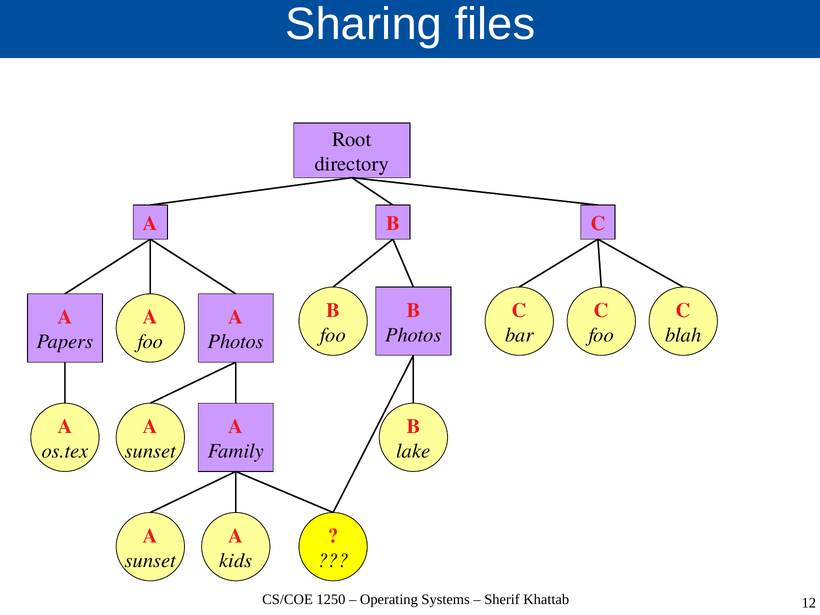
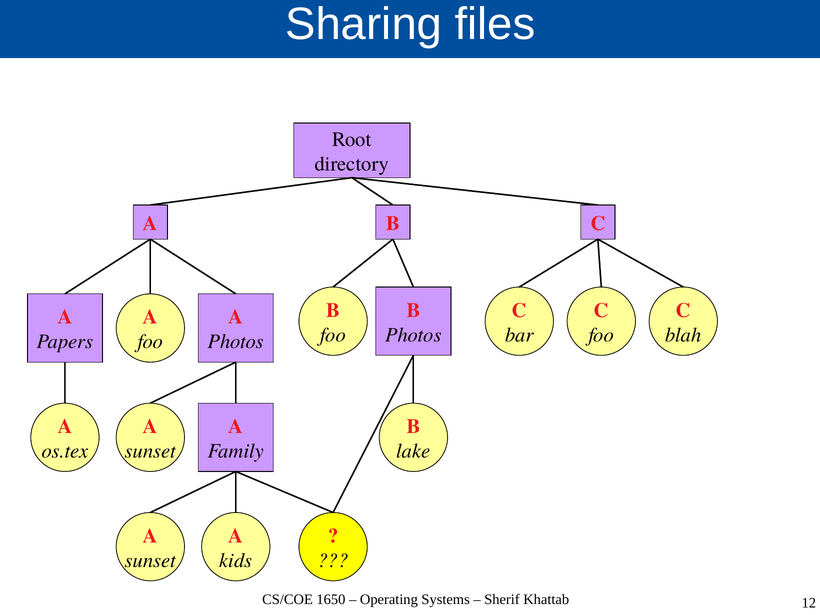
1250: 1250 -> 1650
